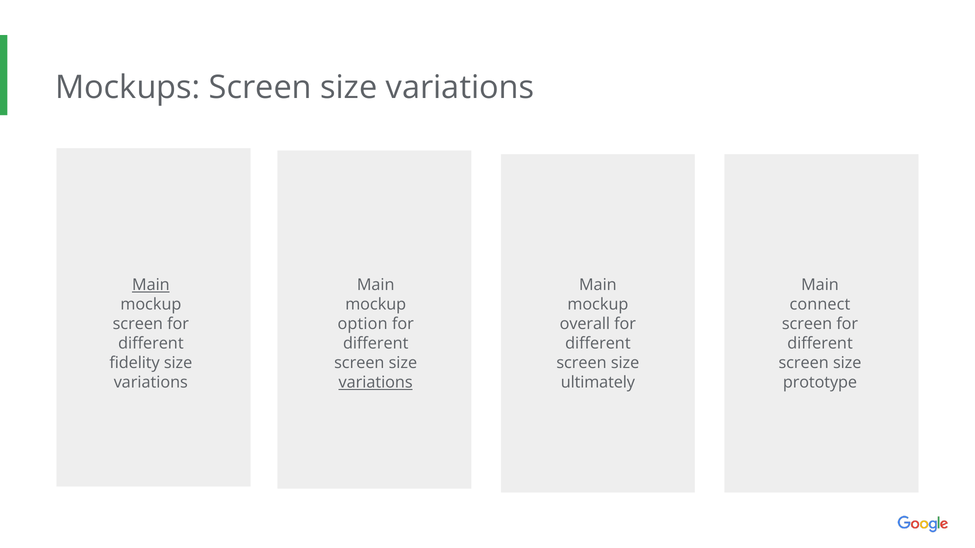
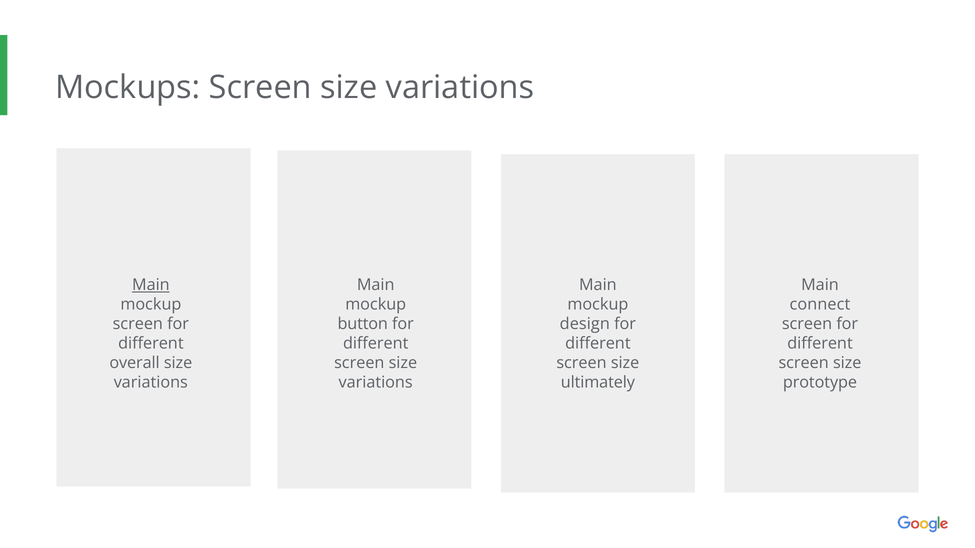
option: option -> button
overall: overall -> design
fidelity: fidelity -> overall
variations at (376, 383) underline: present -> none
